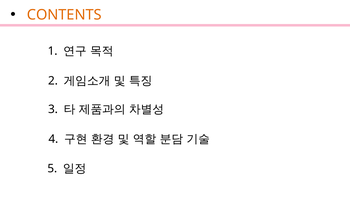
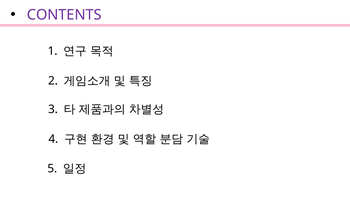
CONTENTS colour: orange -> purple
